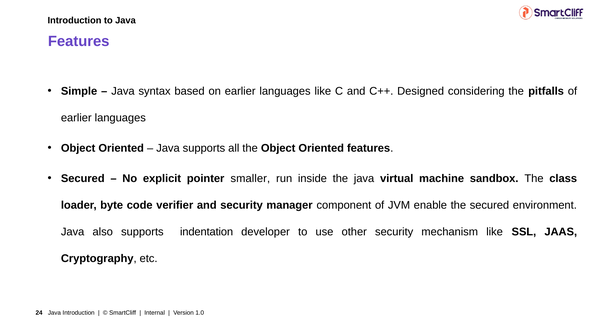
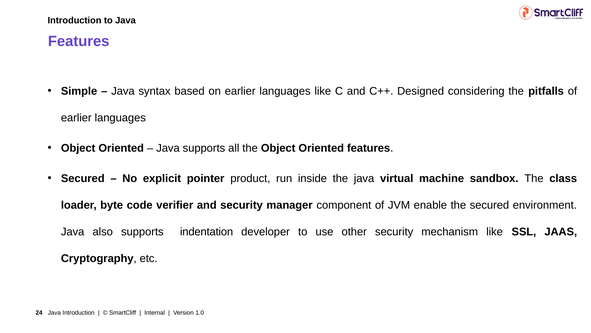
smaller: smaller -> product
